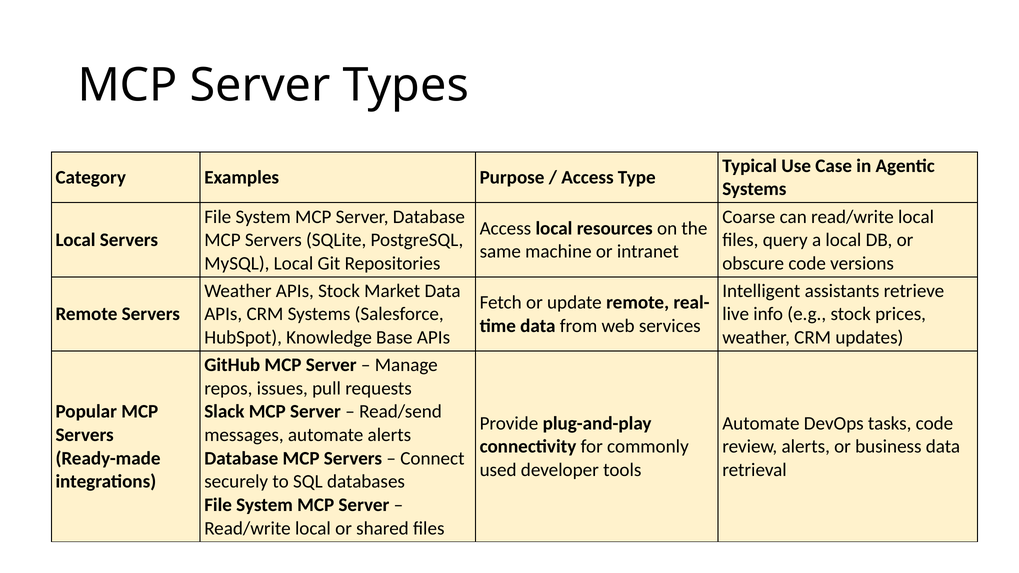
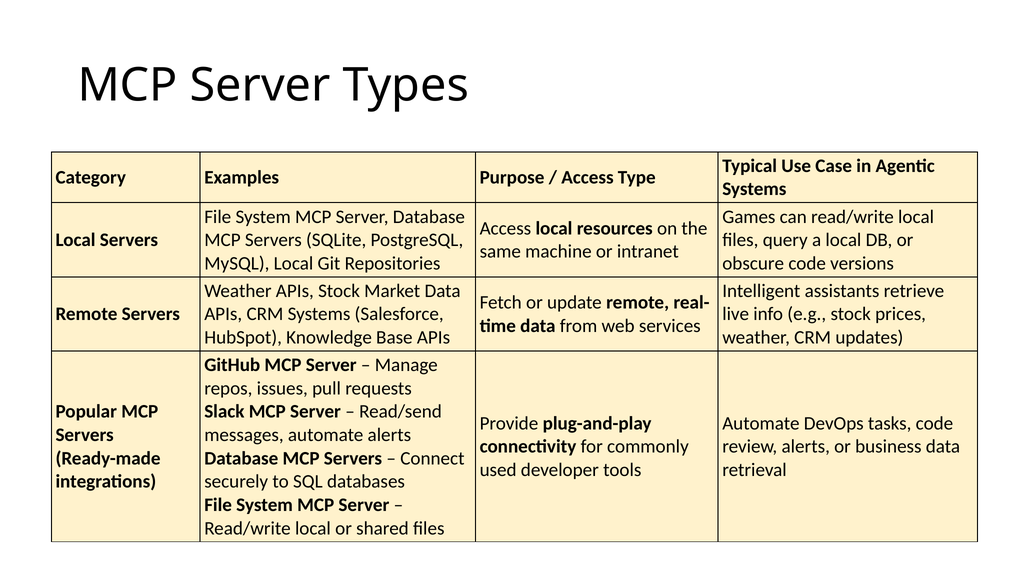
Coarse: Coarse -> Games
